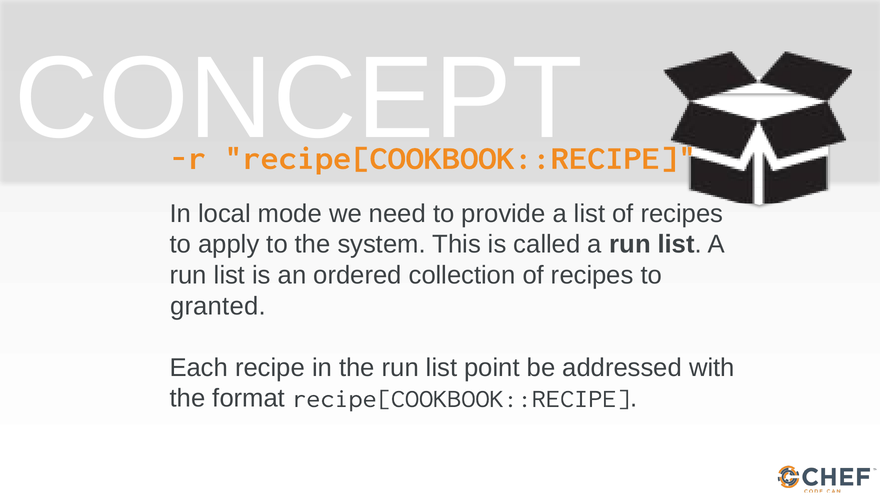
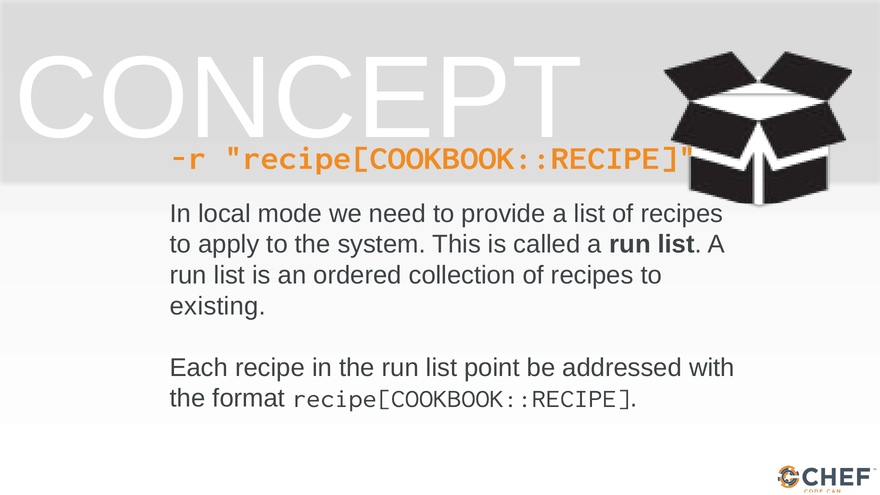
granted: granted -> existing
